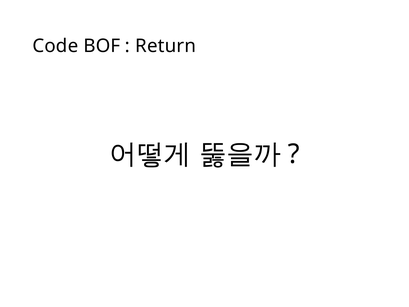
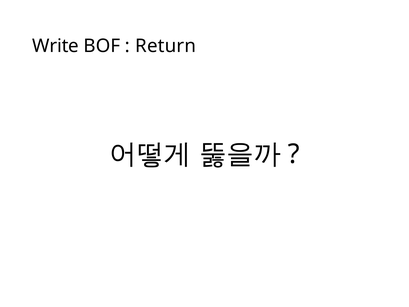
Code: Code -> Write
